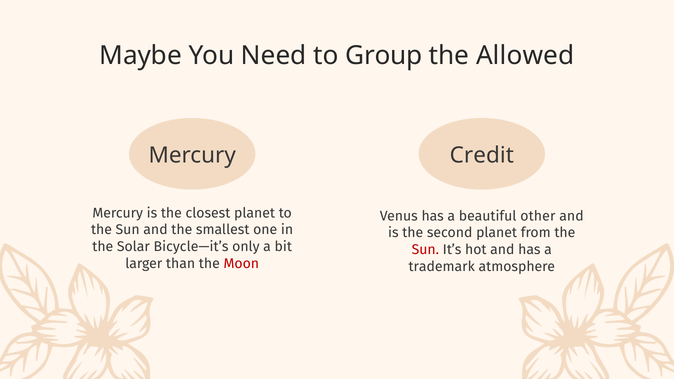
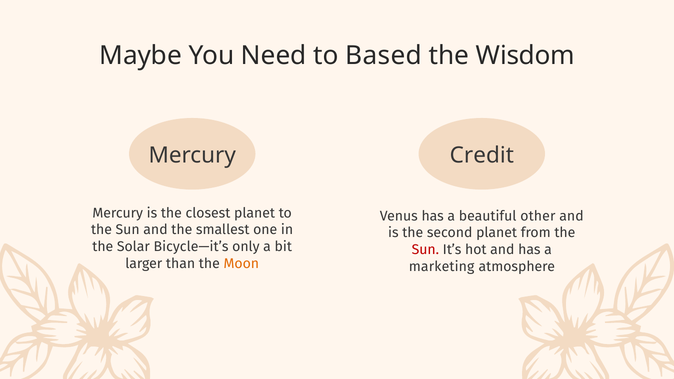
Group: Group -> Based
Allowed: Allowed -> Wisdom
Moon colour: red -> orange
trademark: trademark -> marketing
